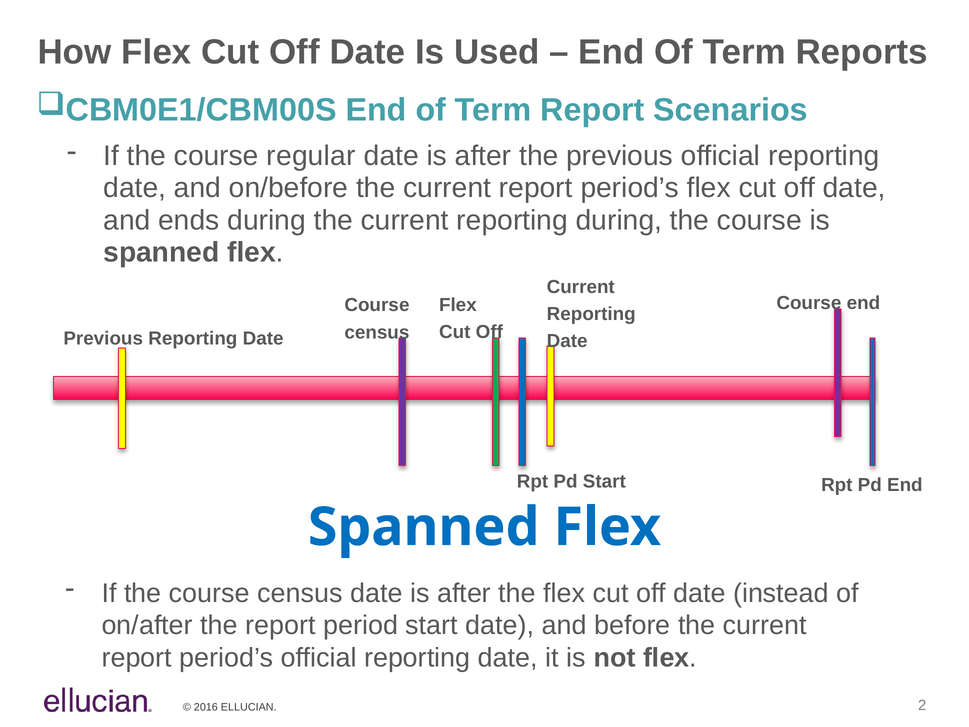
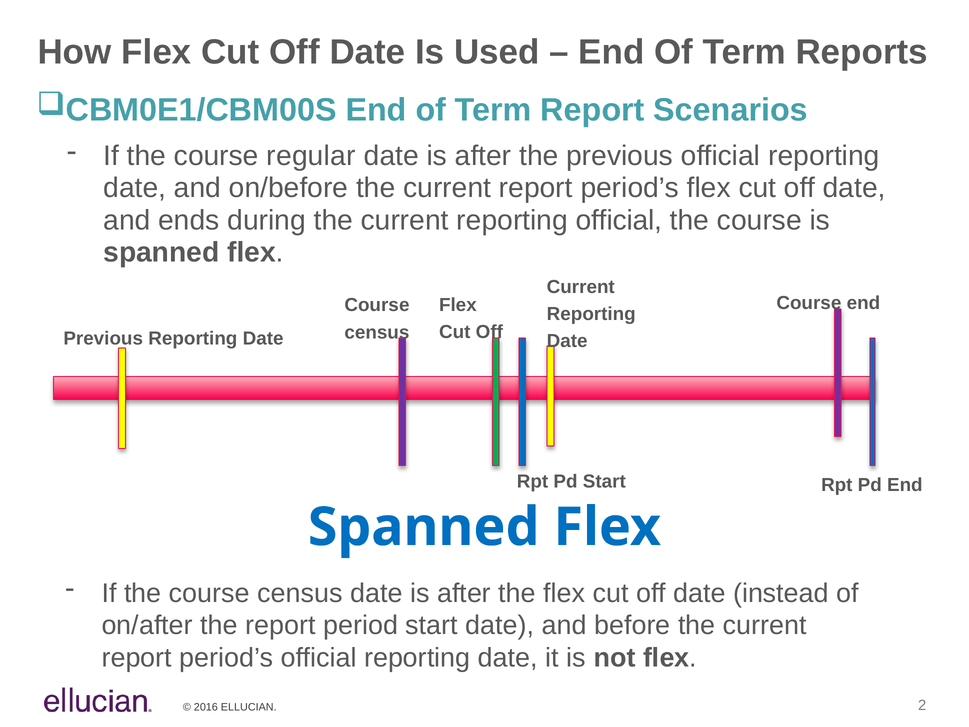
reporting during: during -> official
